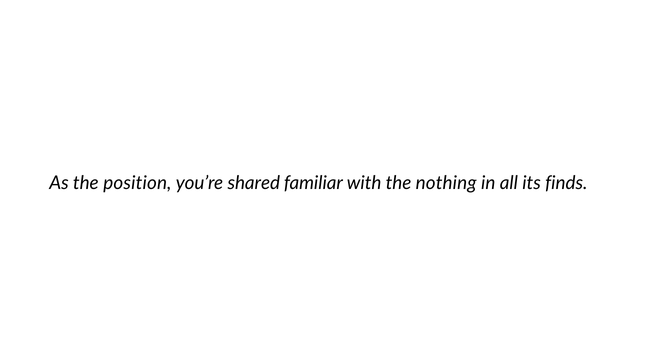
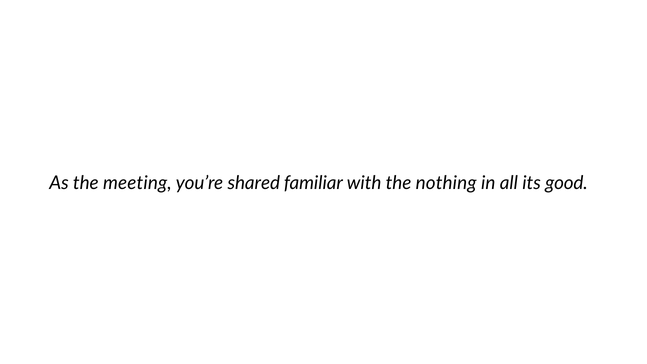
position: position -> meeting
finds: finds -> good
